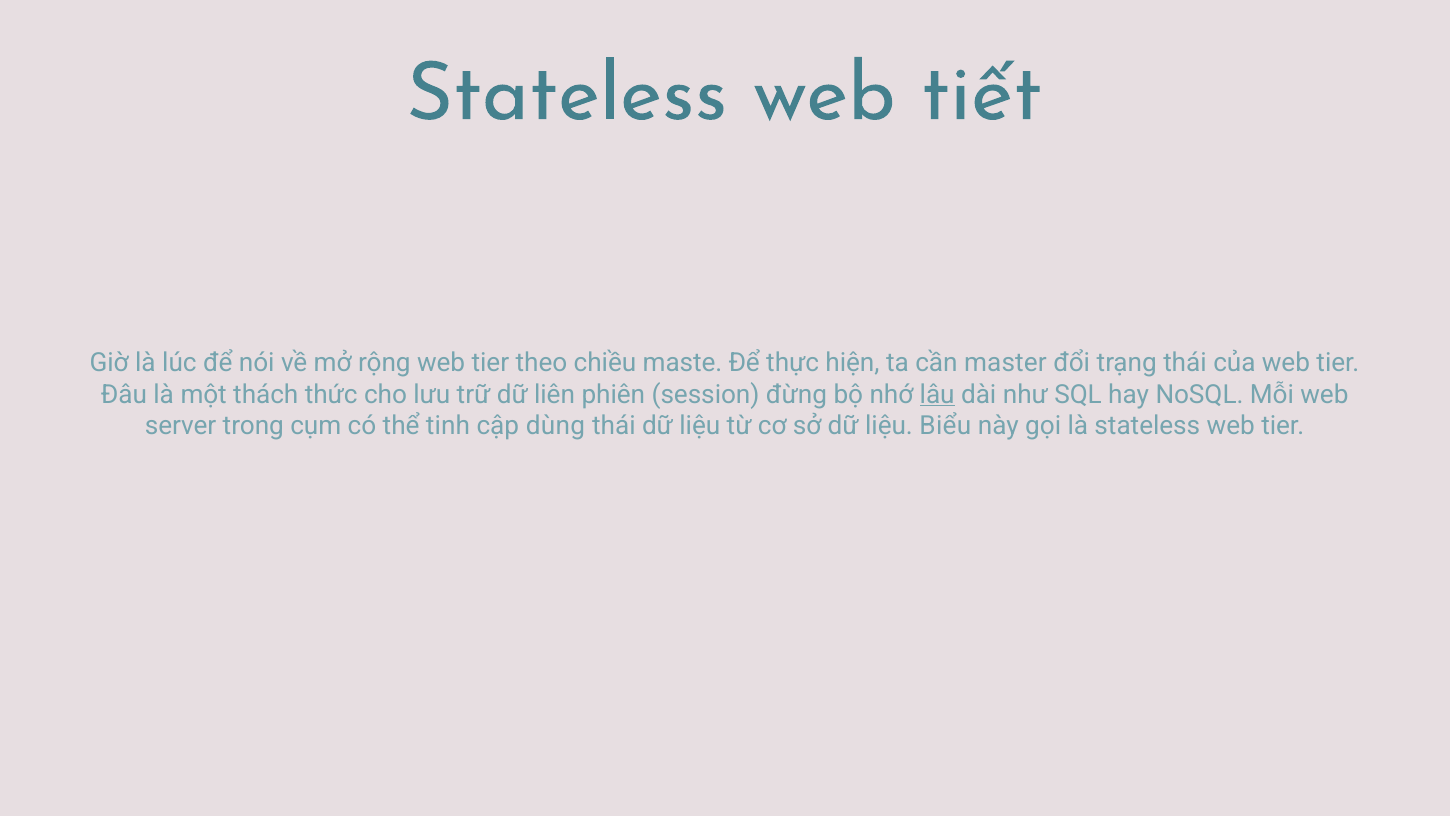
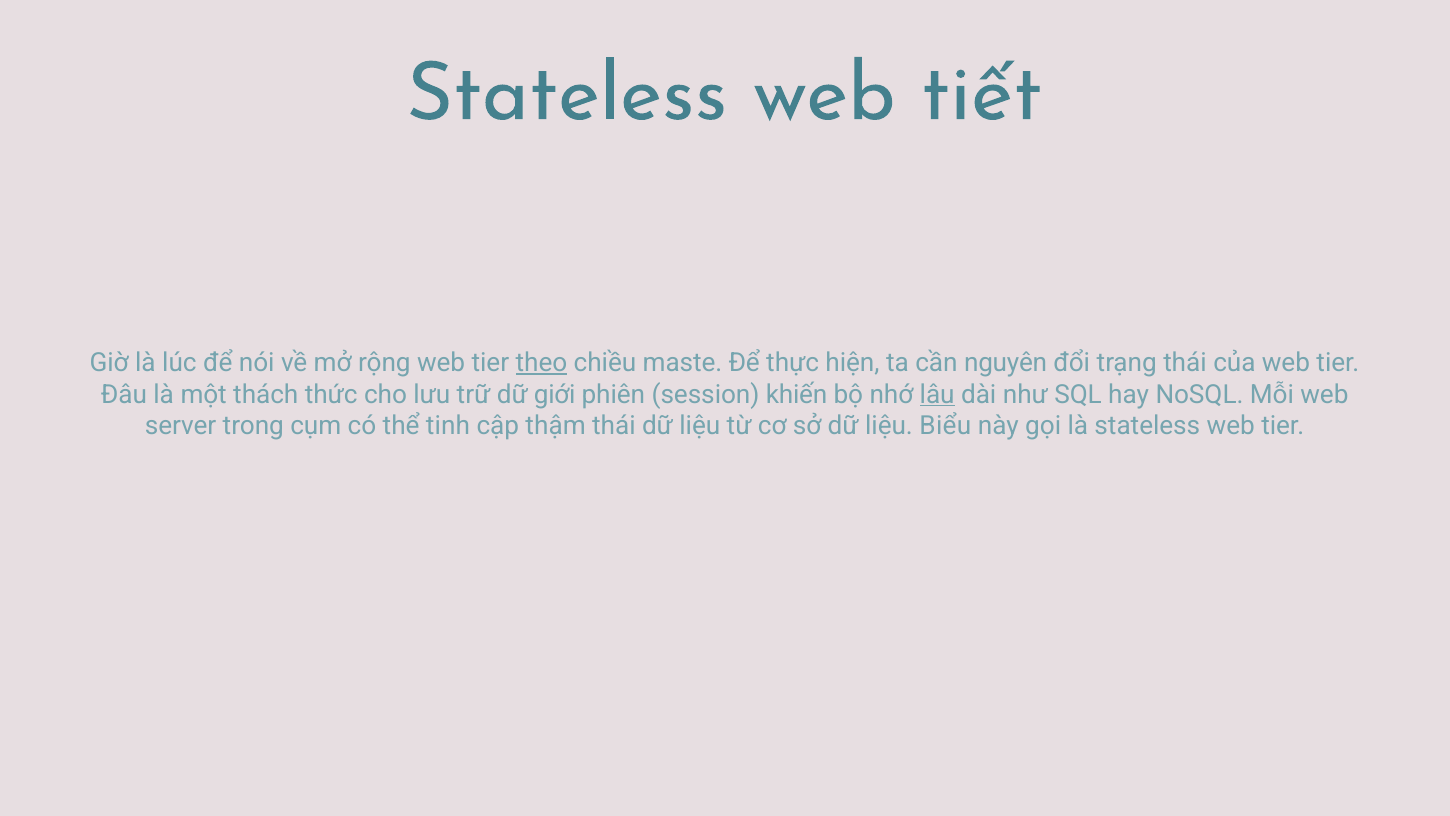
theo underline: none -> present
master: master -> nguyên
liên: liên -> giới
đừng: đừng -> khiến
dùng: dùng -> thậm
